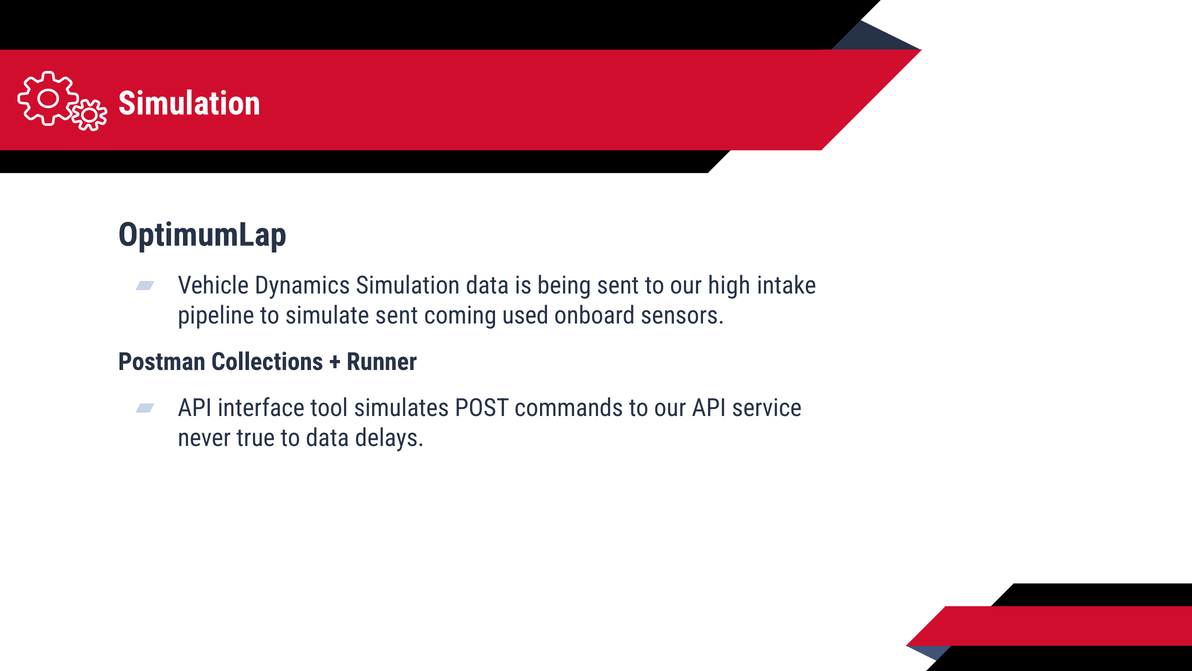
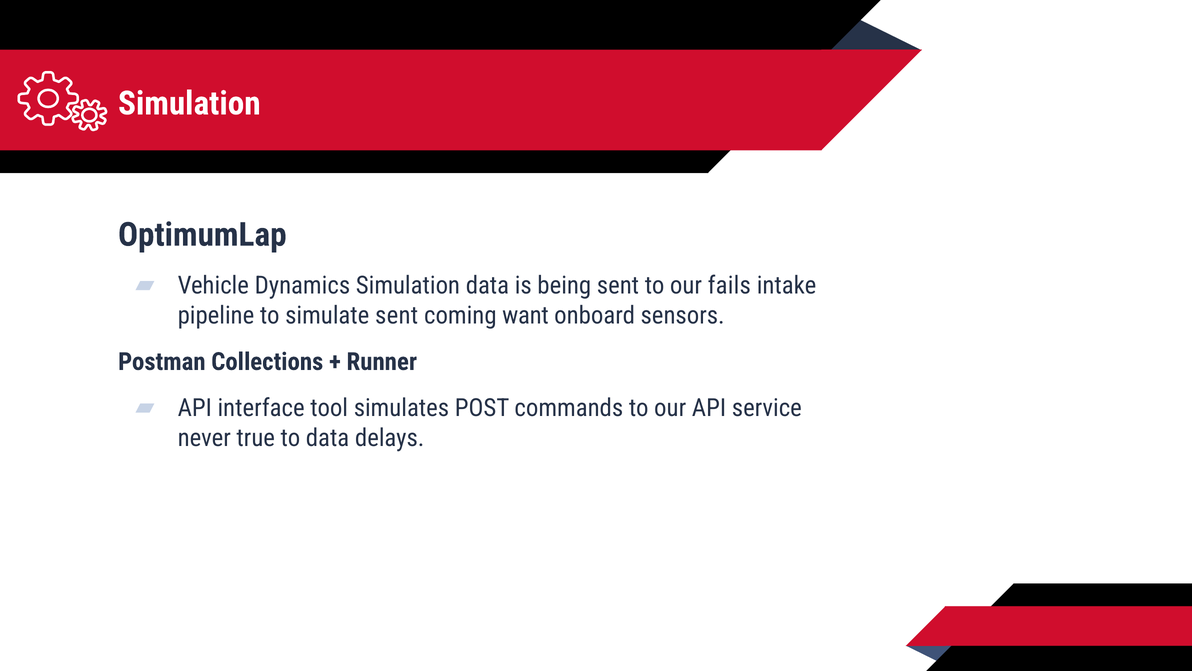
high: high -> fails
used: used -> want
